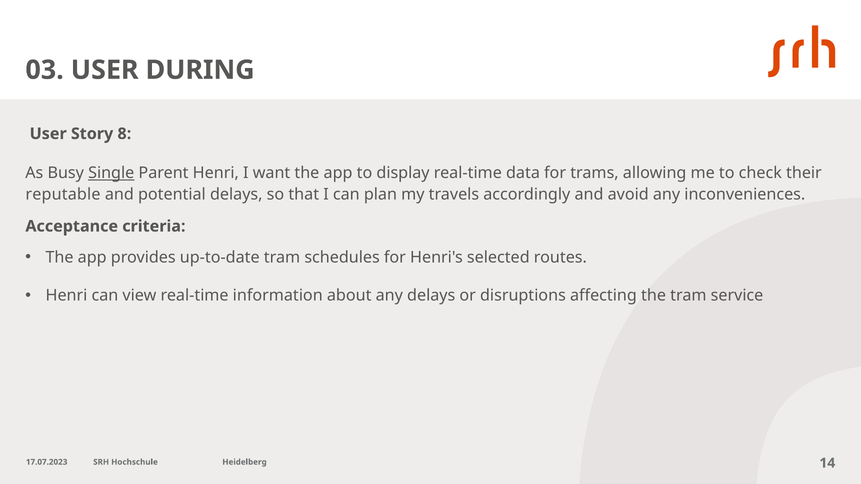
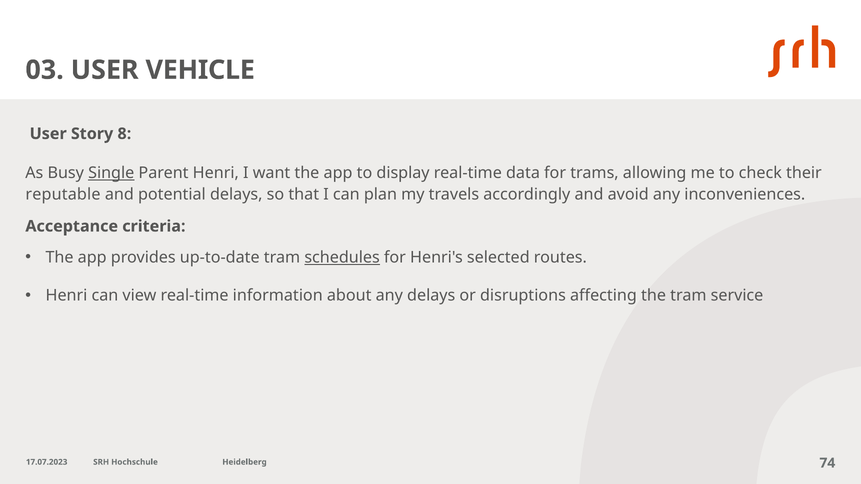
DURING: DURING -> VEHICLE
schedules underline: none -> present
14: 14 -> 74
